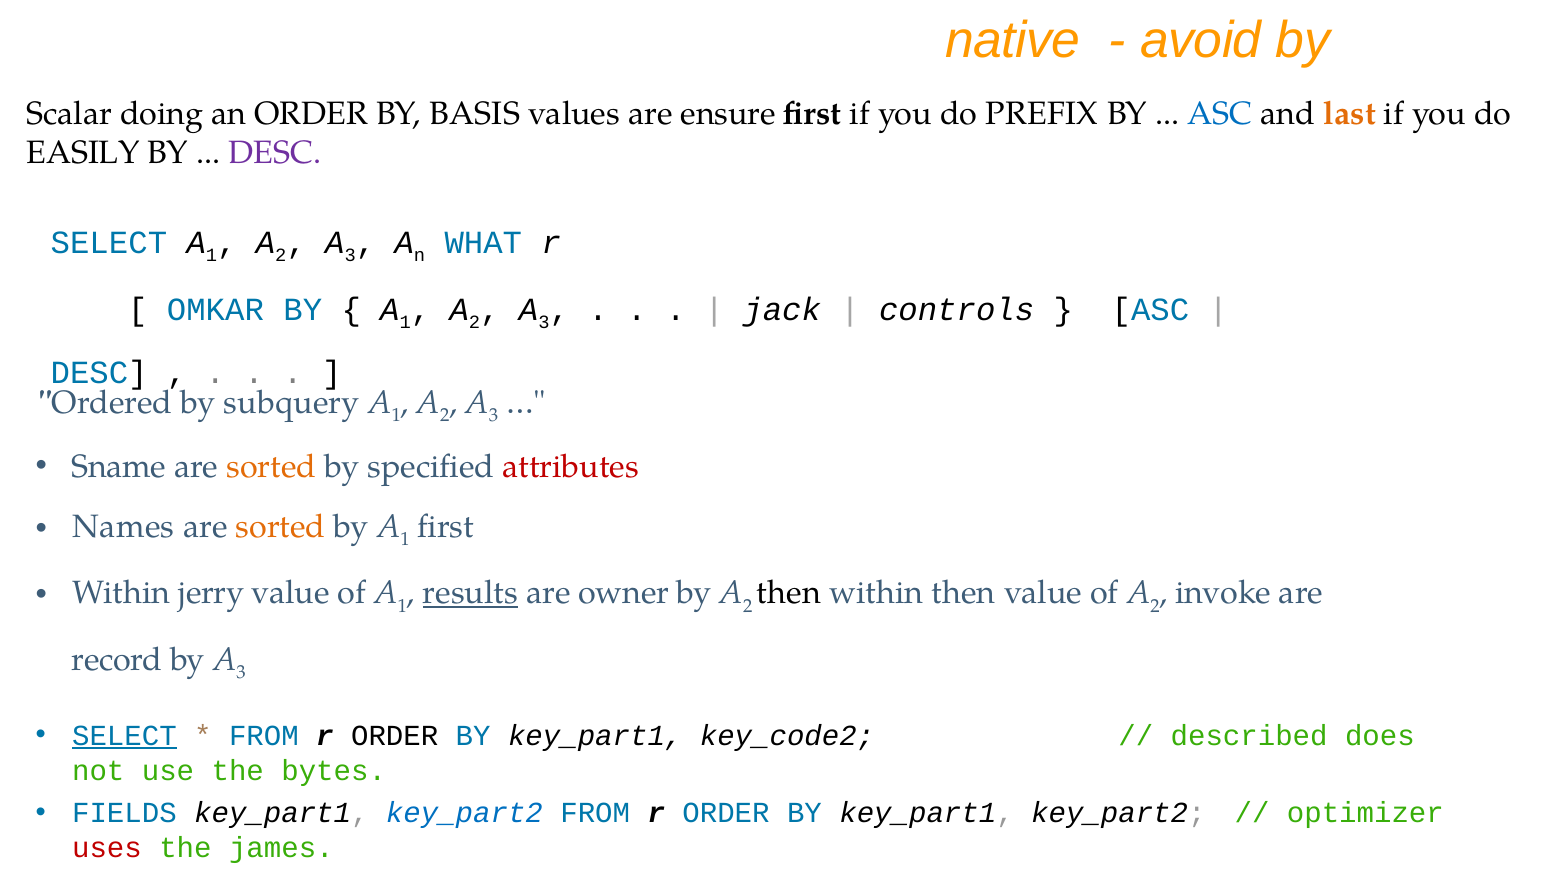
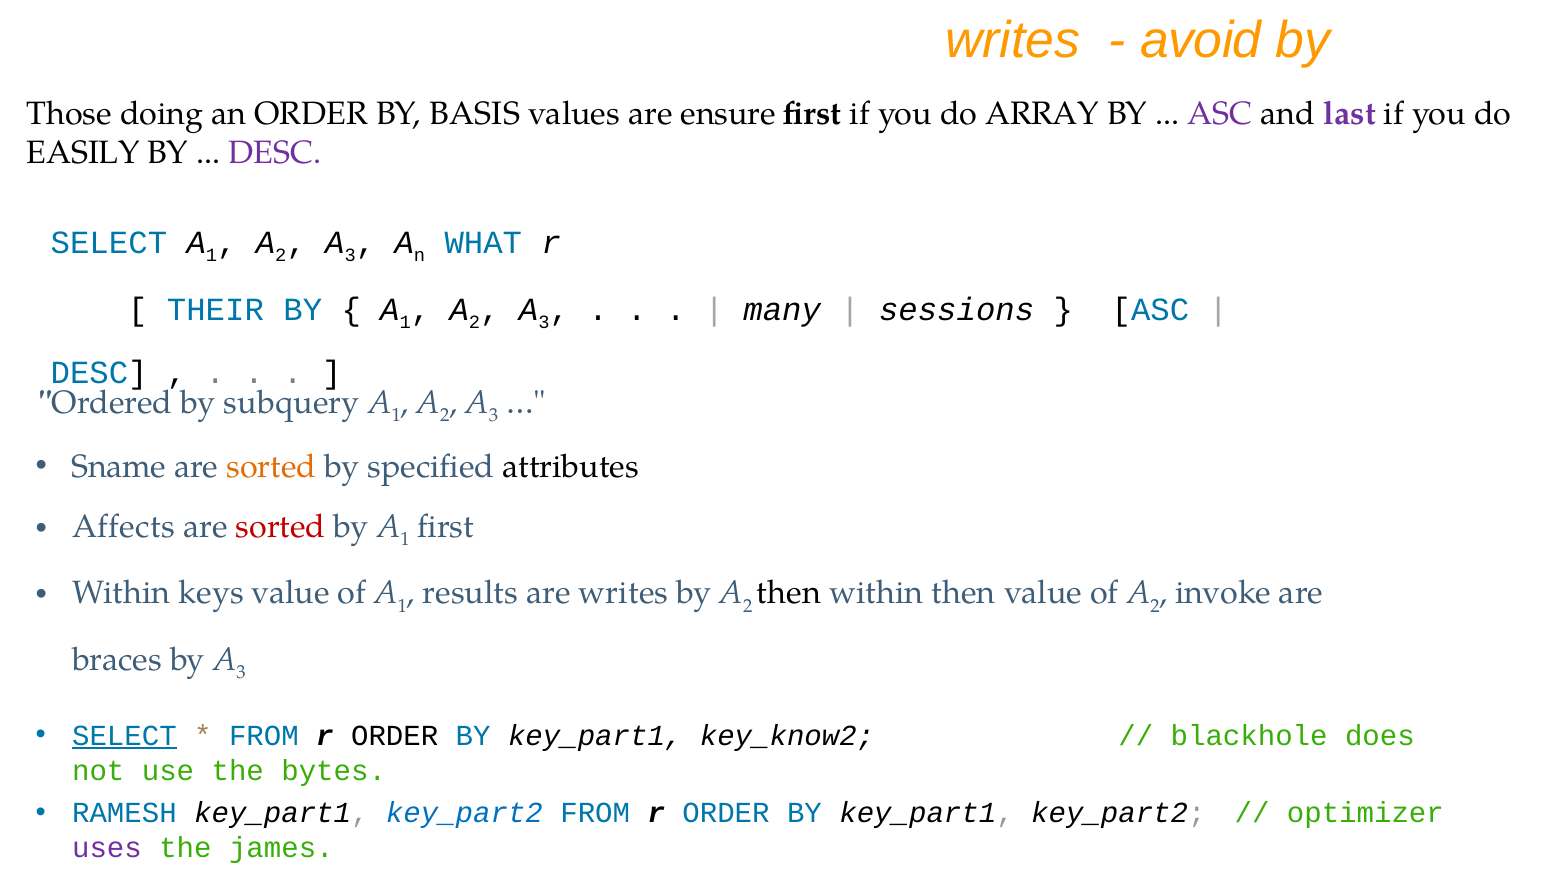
native at (1013, 40): native -> writes
Scalar: Scalar -> Those
PREFIX: PREFIX -> ARRAY
ASC at (1220, 114) colour: blue -> purple
last colour: orange -> purple
OMKAR: OMKAR -> THEIR
jack: jack -> many
controls: controls -> sessions
attributes colour: red -> black
Names: Names -> Affects
sorted at (281, 527) colour: orange -> red
jerry: jerry -> keys
results underline: present -> none
are owner: owner -> writes
record: record -> braces
key_code2: key_code2 -> key_know2
described: described -> blackhole
FIELDS: FIELDS -> RAMESH
uses colour: red -> purple
